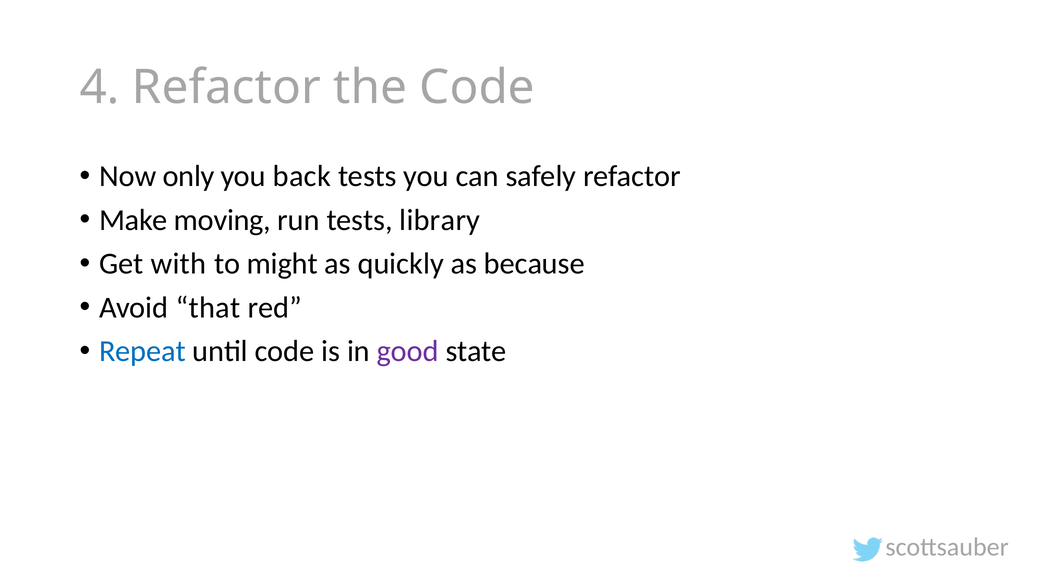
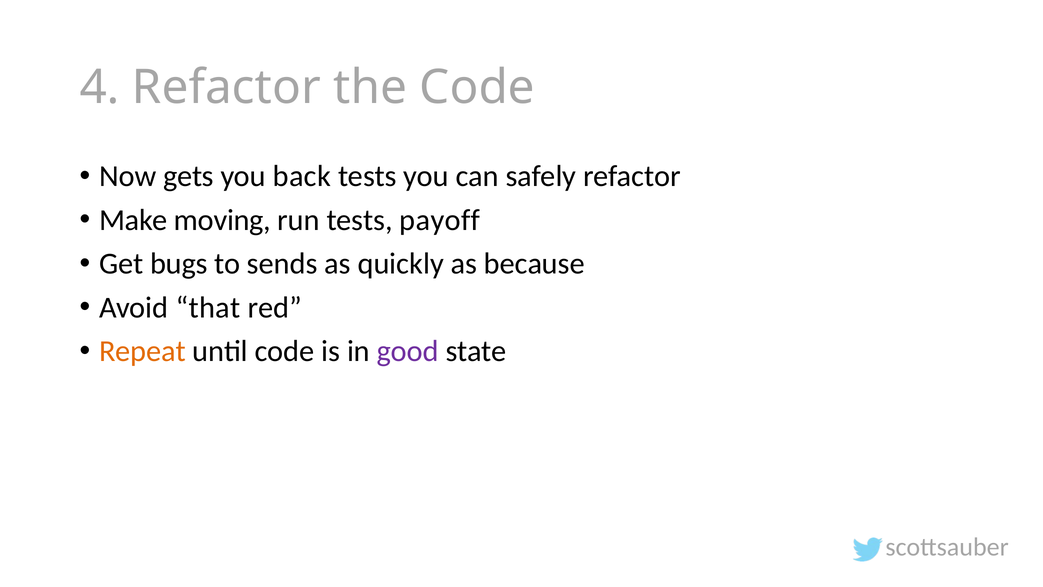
only: only -> gets
library: library -> payoff
with: with -> bugs
might: might -> sends
Repeat colour: blue -> orange
